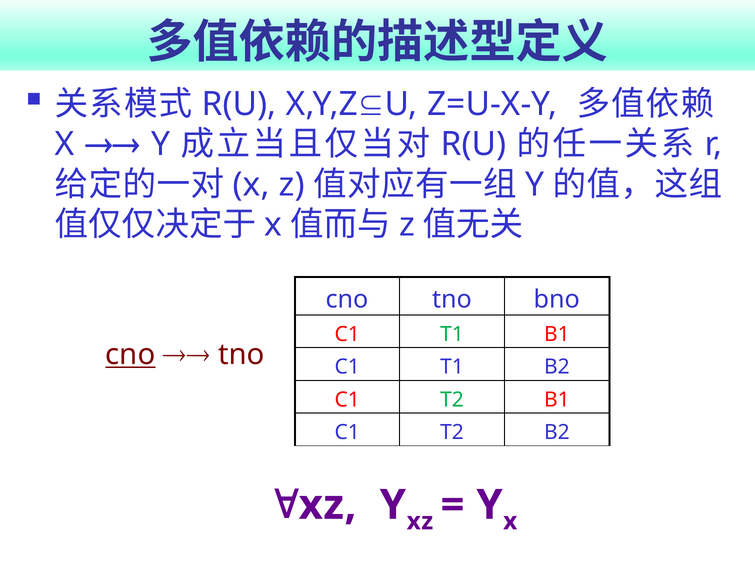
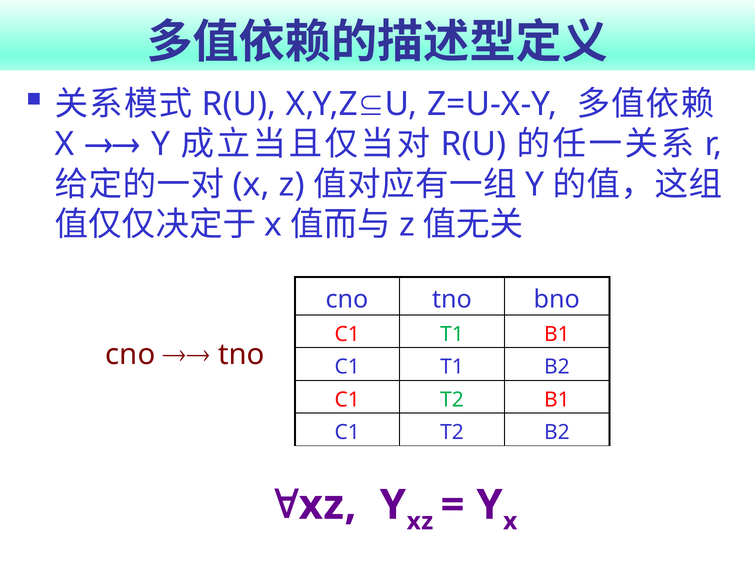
cno at (130, 355) underline: present -> none
